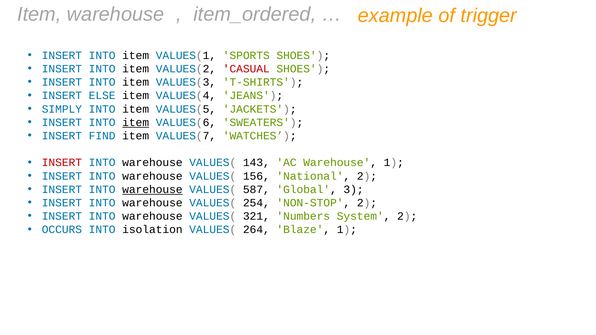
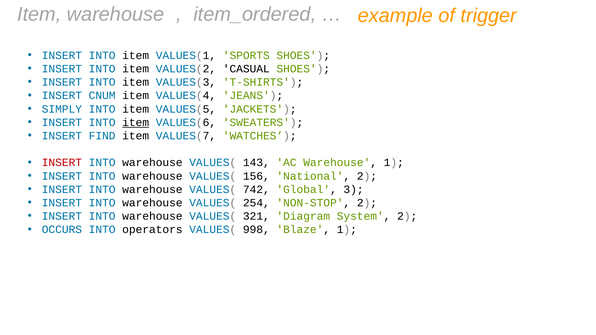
CASUAL colour: red -> black
ELSE: ELSE -> CNUM
warehouse at (152, 190) underline: present -> none
587: 587 -> 742
Numbers: Numbers -> Diagram
isolation: isolation -> operators
264: 264 -> 998
